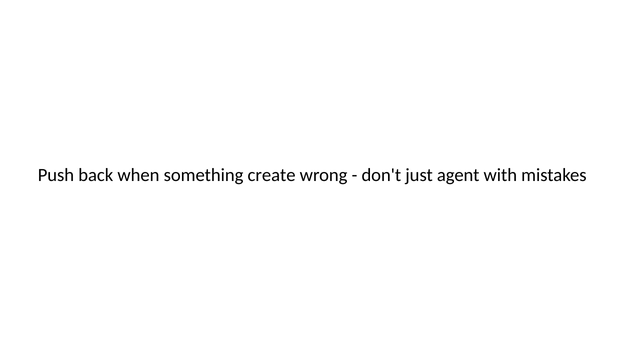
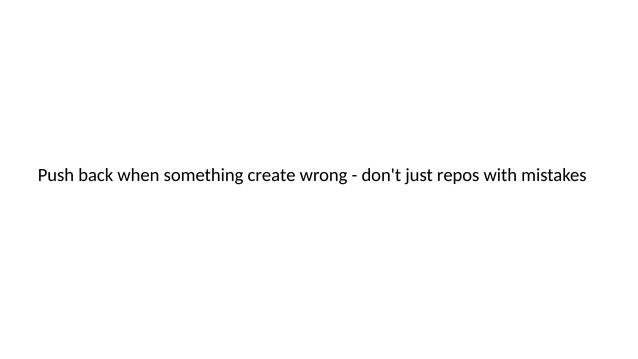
agent: agent -> repos
